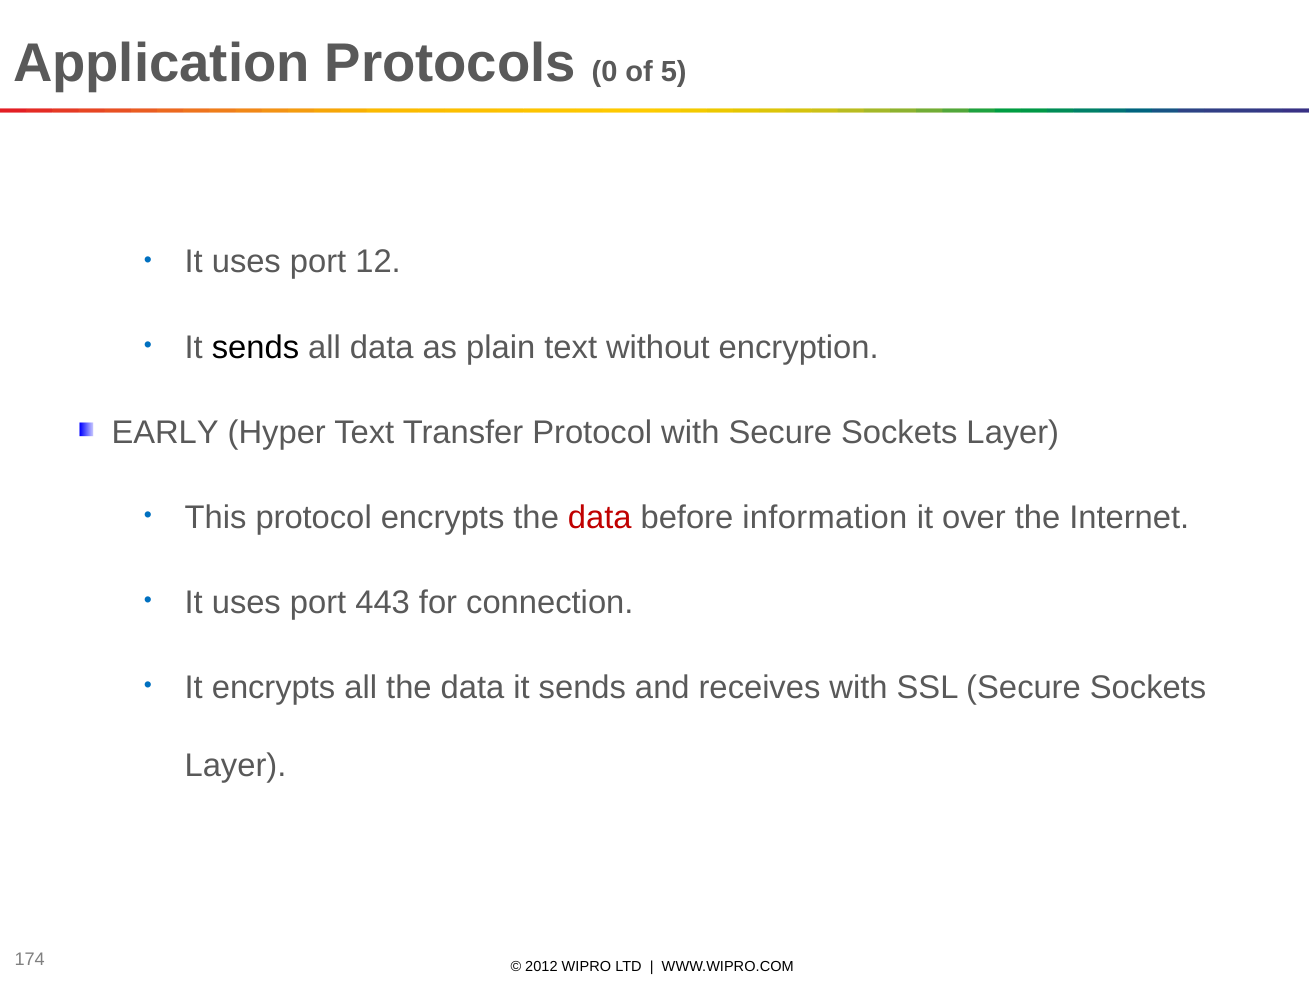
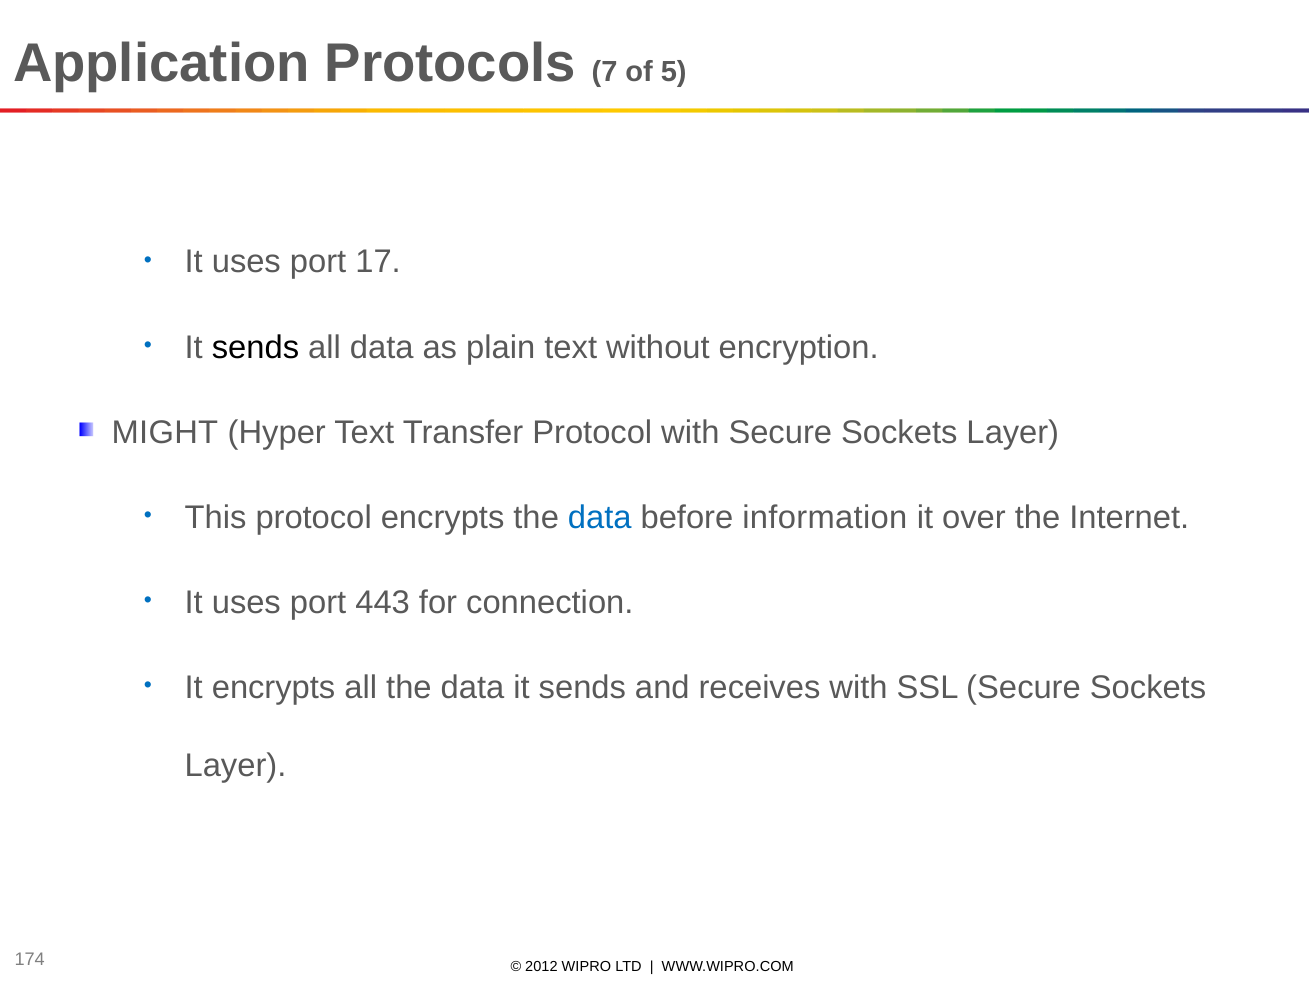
0: 0 -> 7
12: 12 -> 17
EARLY: EARLY -> MIGHT
data at (600, 518) colour: red -> blue
